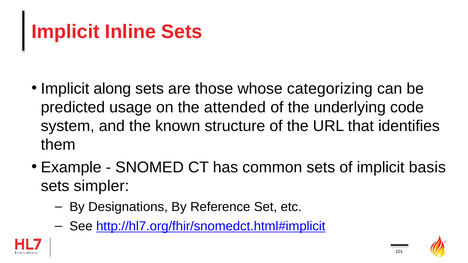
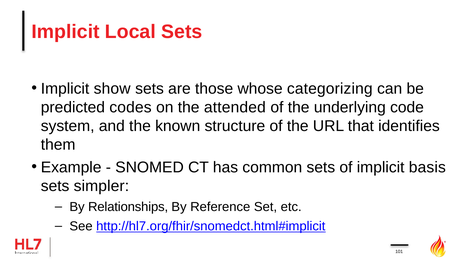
Inline: Inline -> Local
along: along -> show
usage: usage -> codes
Designations: Designations -> Relationships
